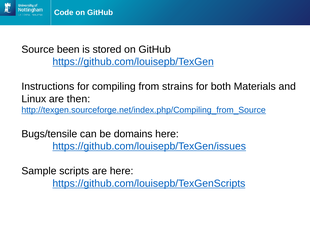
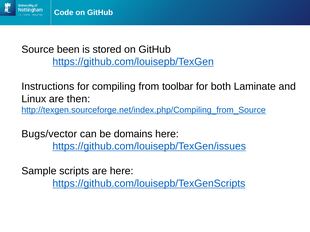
strains: strains -> toolbar
Materials: Materials -> Laminate
Bugs/tensile: Bugs/tensile -> Bugs/vector
